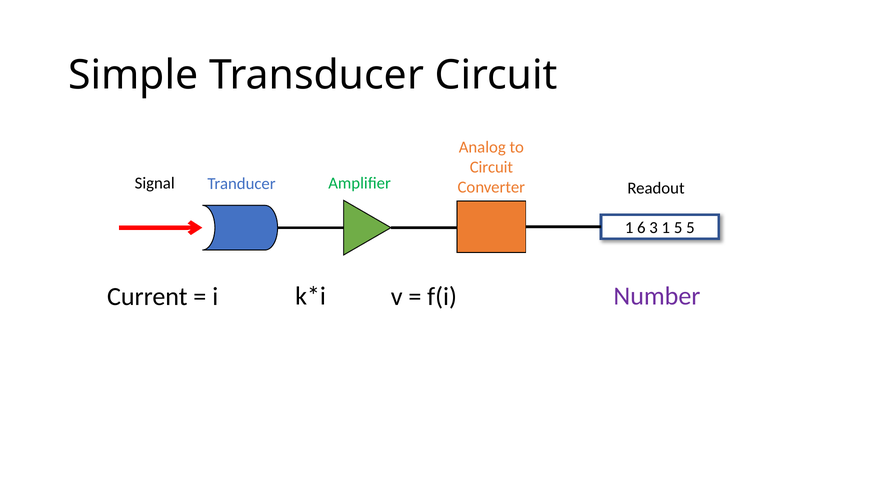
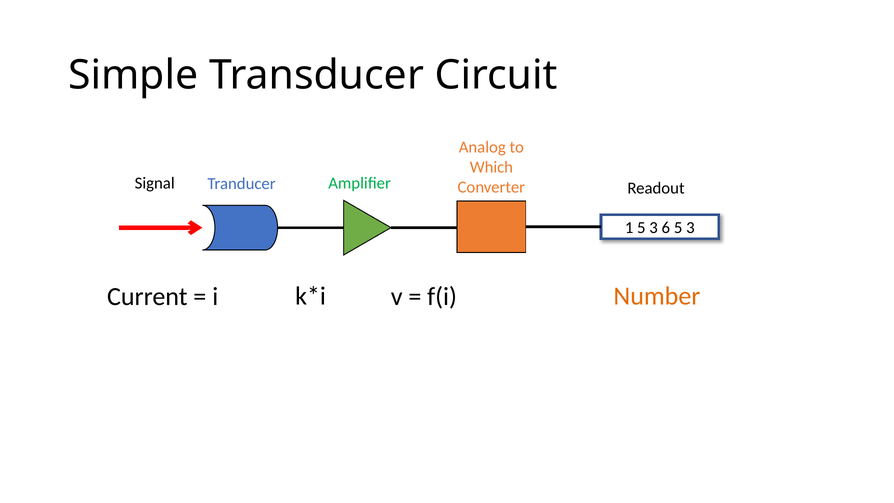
Circuit at (491, 167): Circuit -> Which
1 6: 6 -> 5
3 1: 1 -> 6
5 at (690, 228): 5 -> 3
Number colour: purple -> orange
